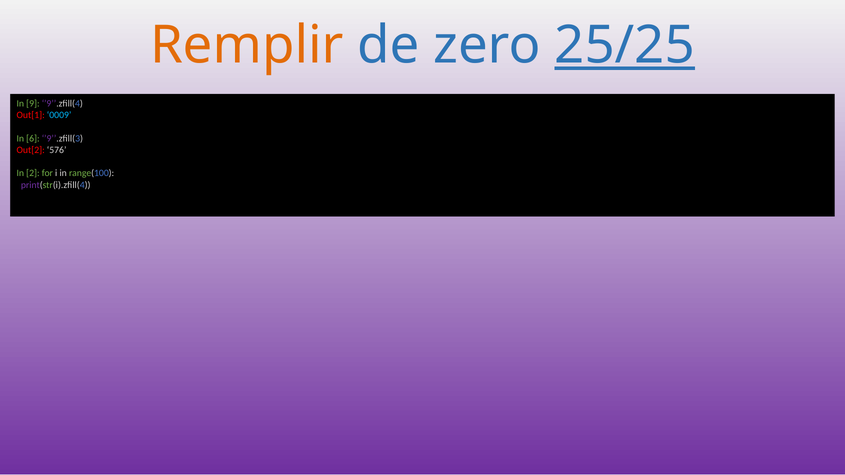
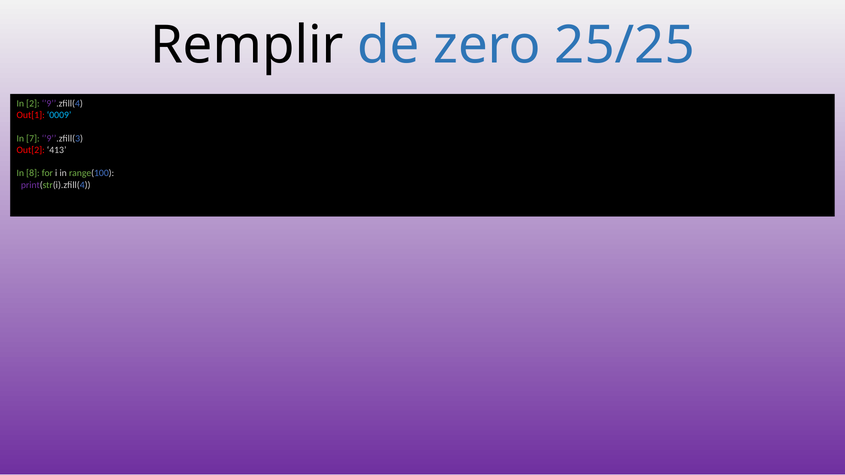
Remplir colour: orange -> black
25/25 underline: present -> none
9: 9 -> 2
6: 6 -> 7
576: 576 -> 413
2: 2 -> 8
